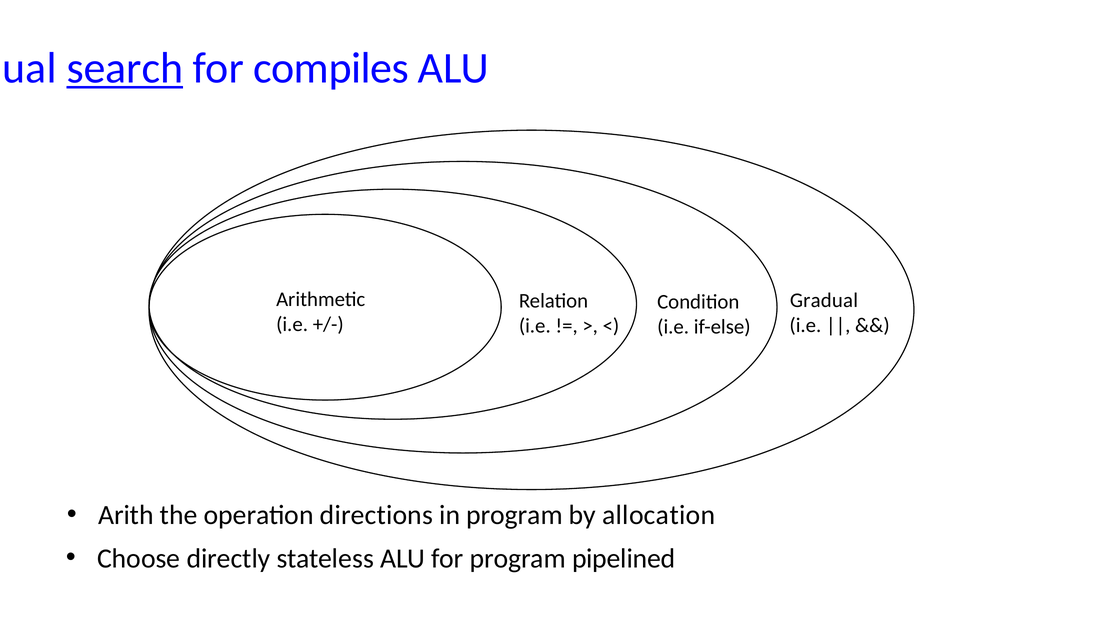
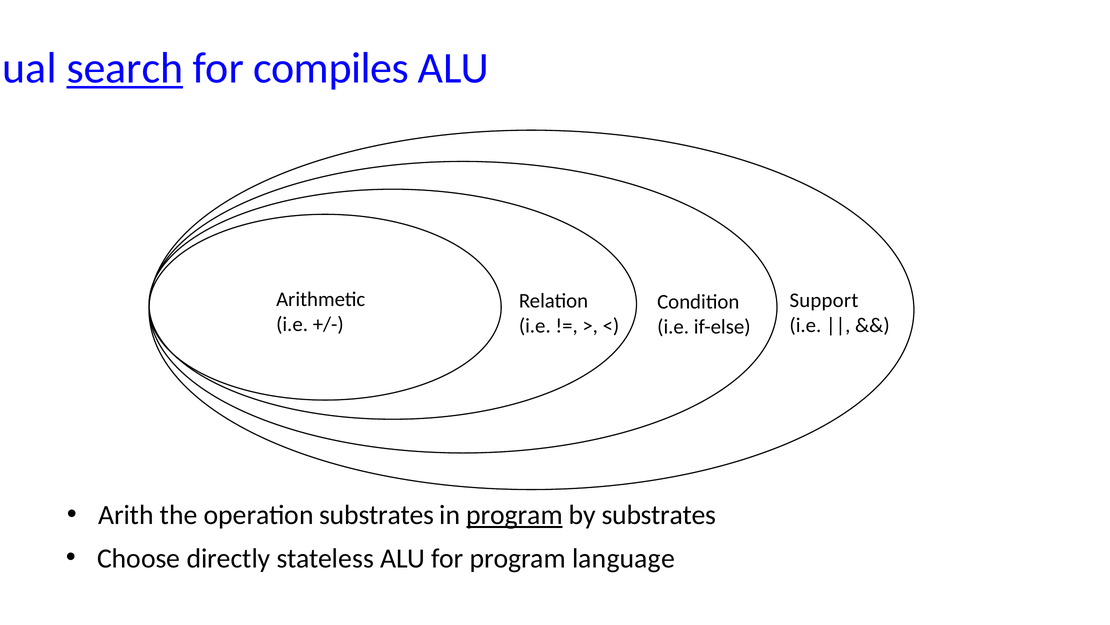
Gradual at (824, 300): Gradual -> Support
operation directions: directions -> substrates
program at (515, 515) underline: none -> present
by allocation: allocation -> substrates
pipelined: pipelined -> language
